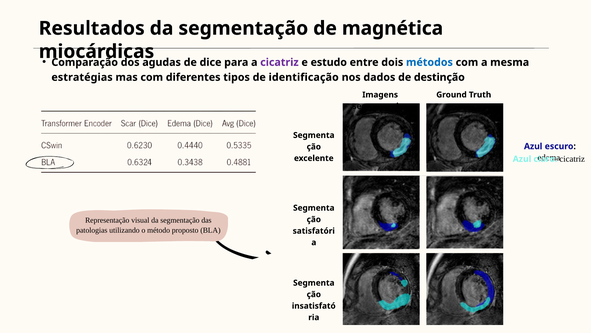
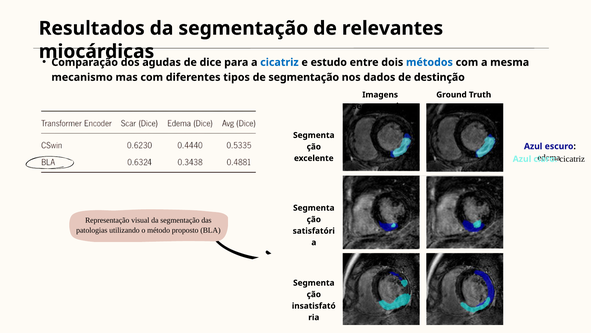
magnética: magnética -> relevantes
cicatriz at (279, 62) colour: purple -> blue
estratégias: estratégias -> mecanismo
de identificação: identificação -> segmentação
